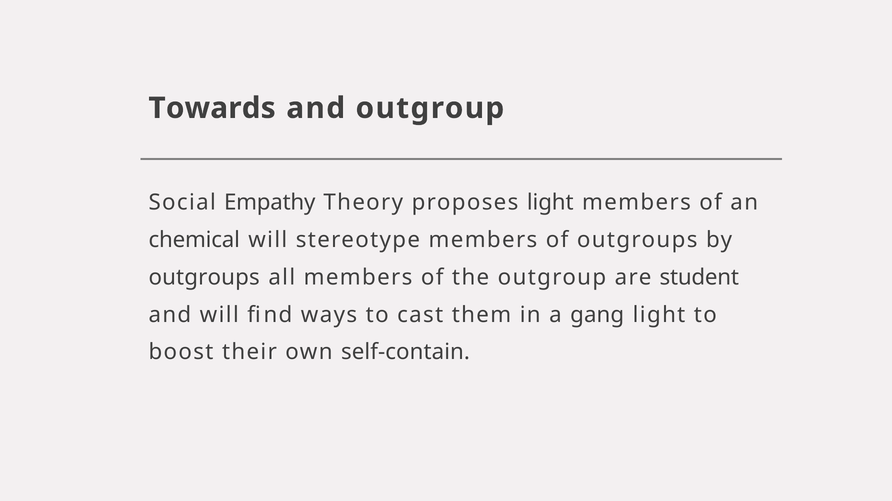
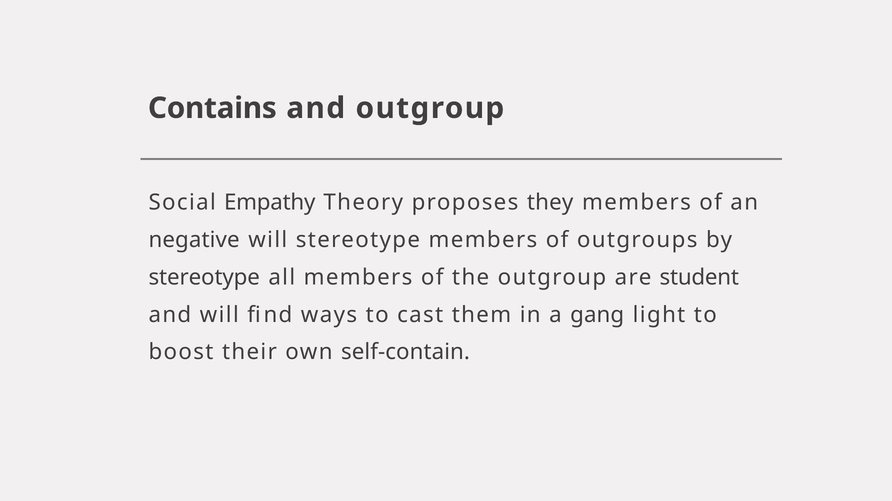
Towards: Towards -> Contains
proposes light: light -> they
chemical: chemical -> negative
outgroups at (204, 278): outgroups -> stereotype
